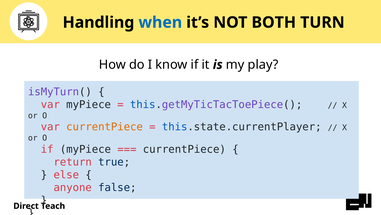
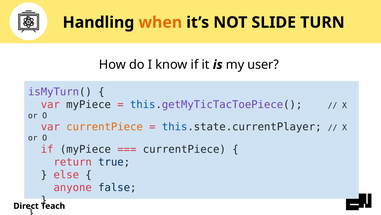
when colour: blue -> orange
BOTH: BOTH -> SLIDE
play: play -> user
